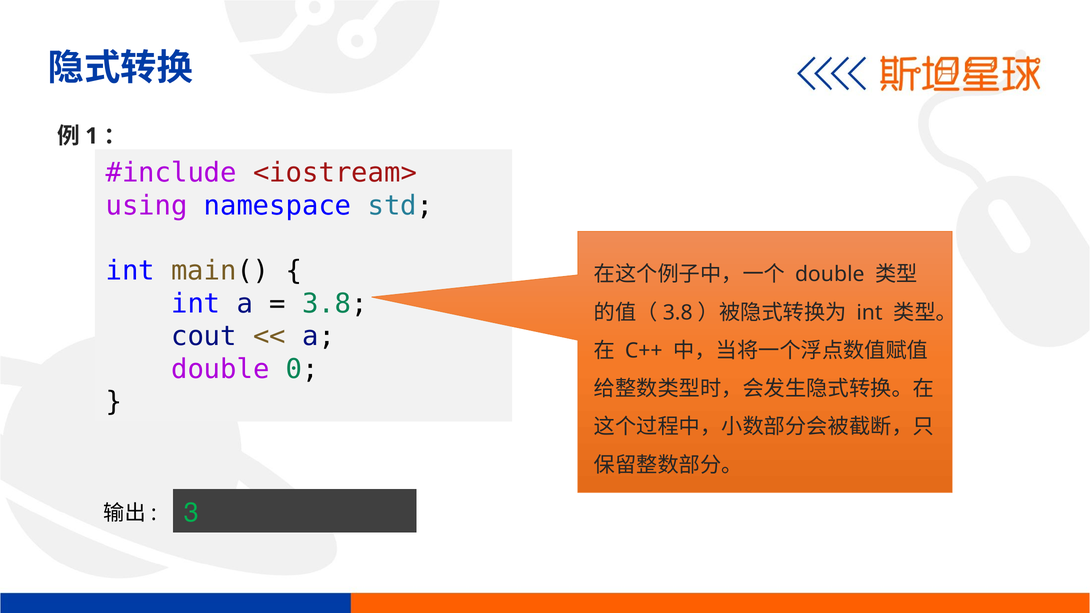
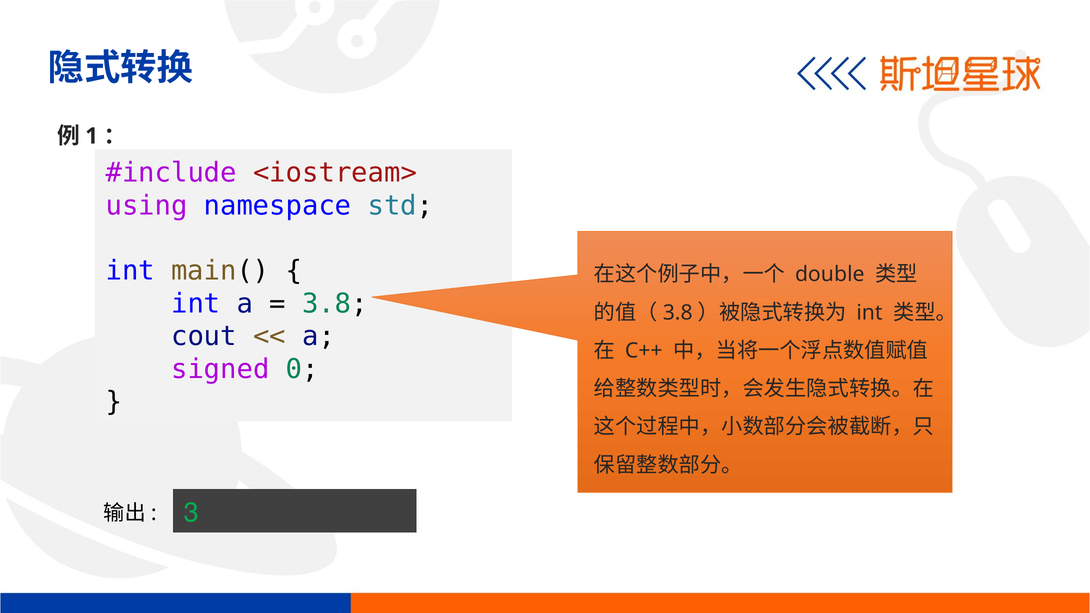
double at (220, 369): double -> signed
